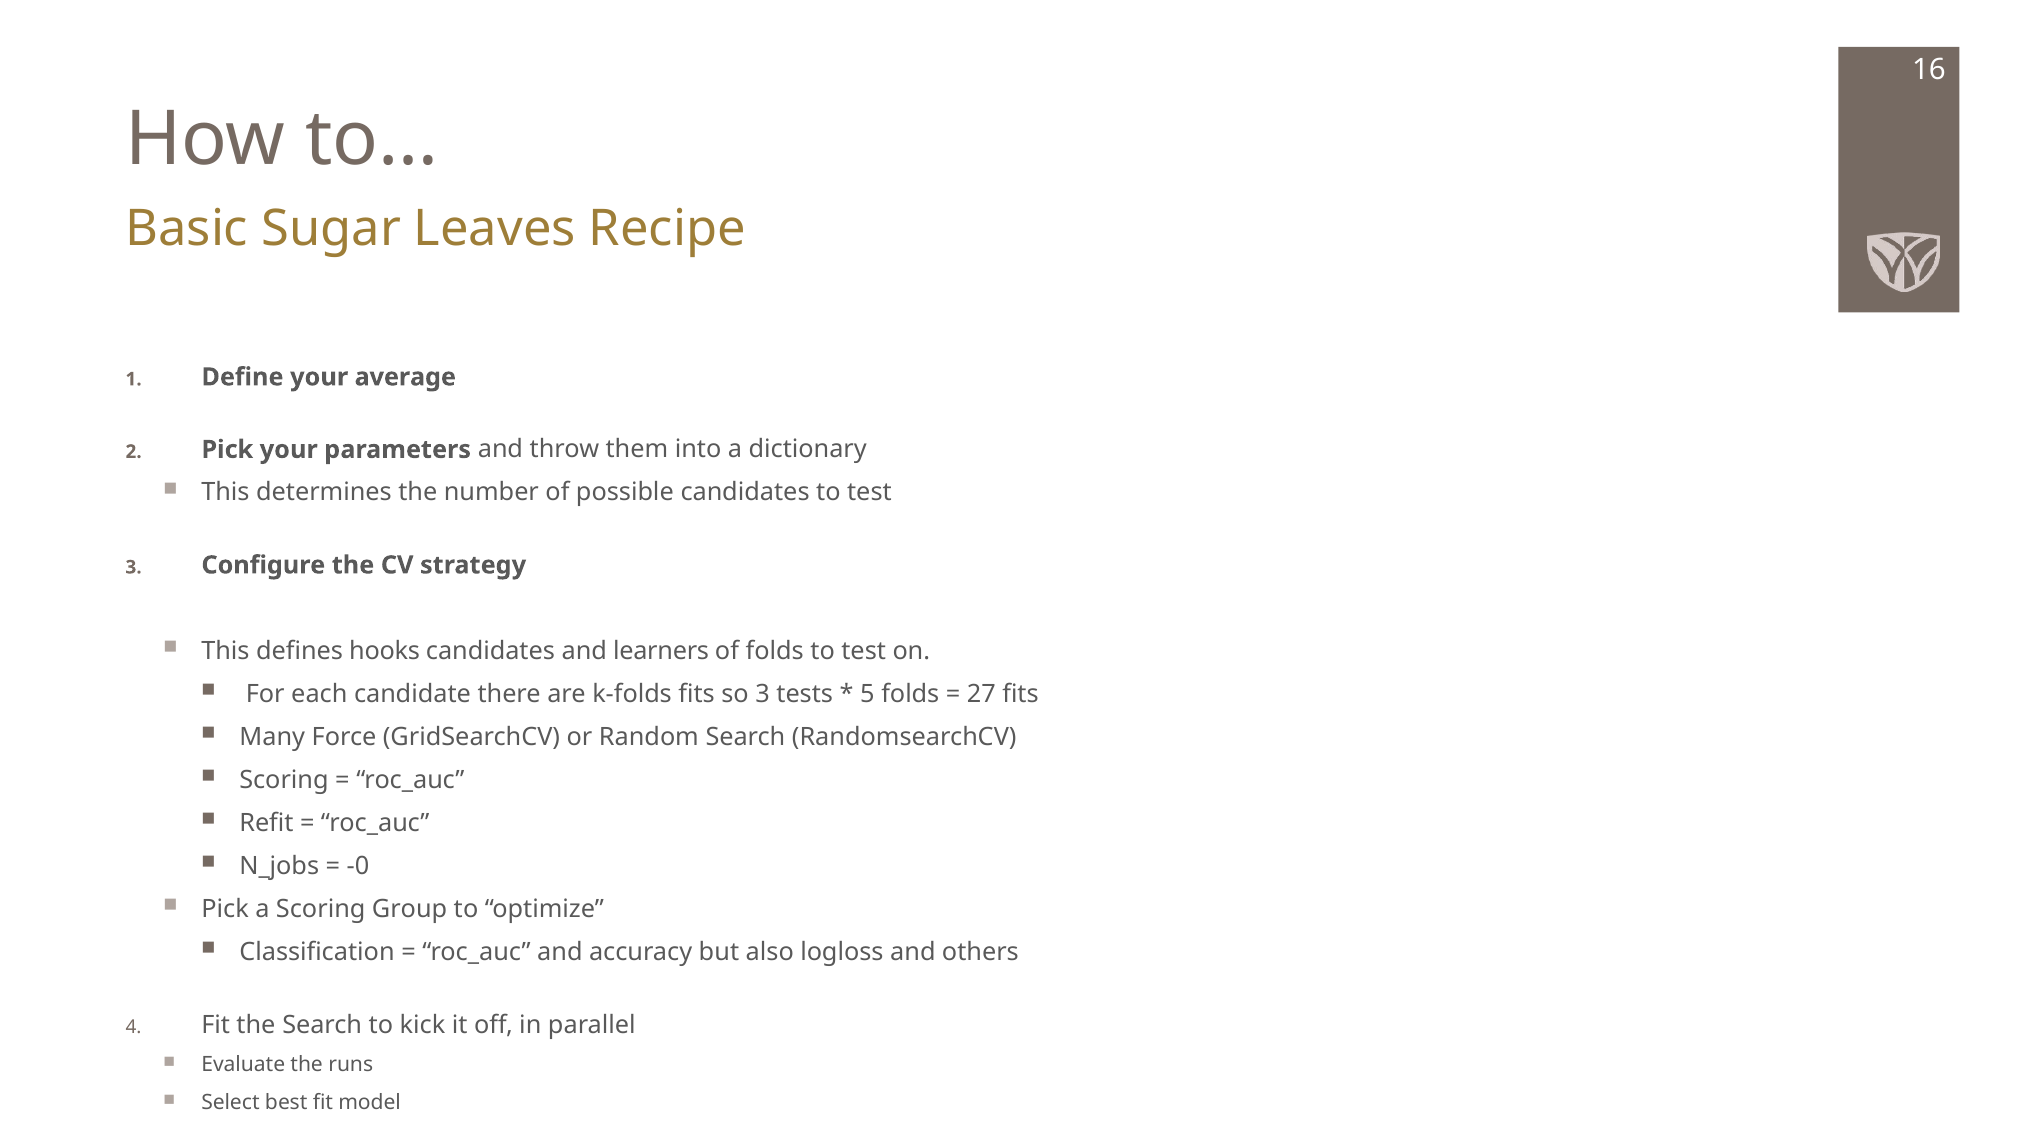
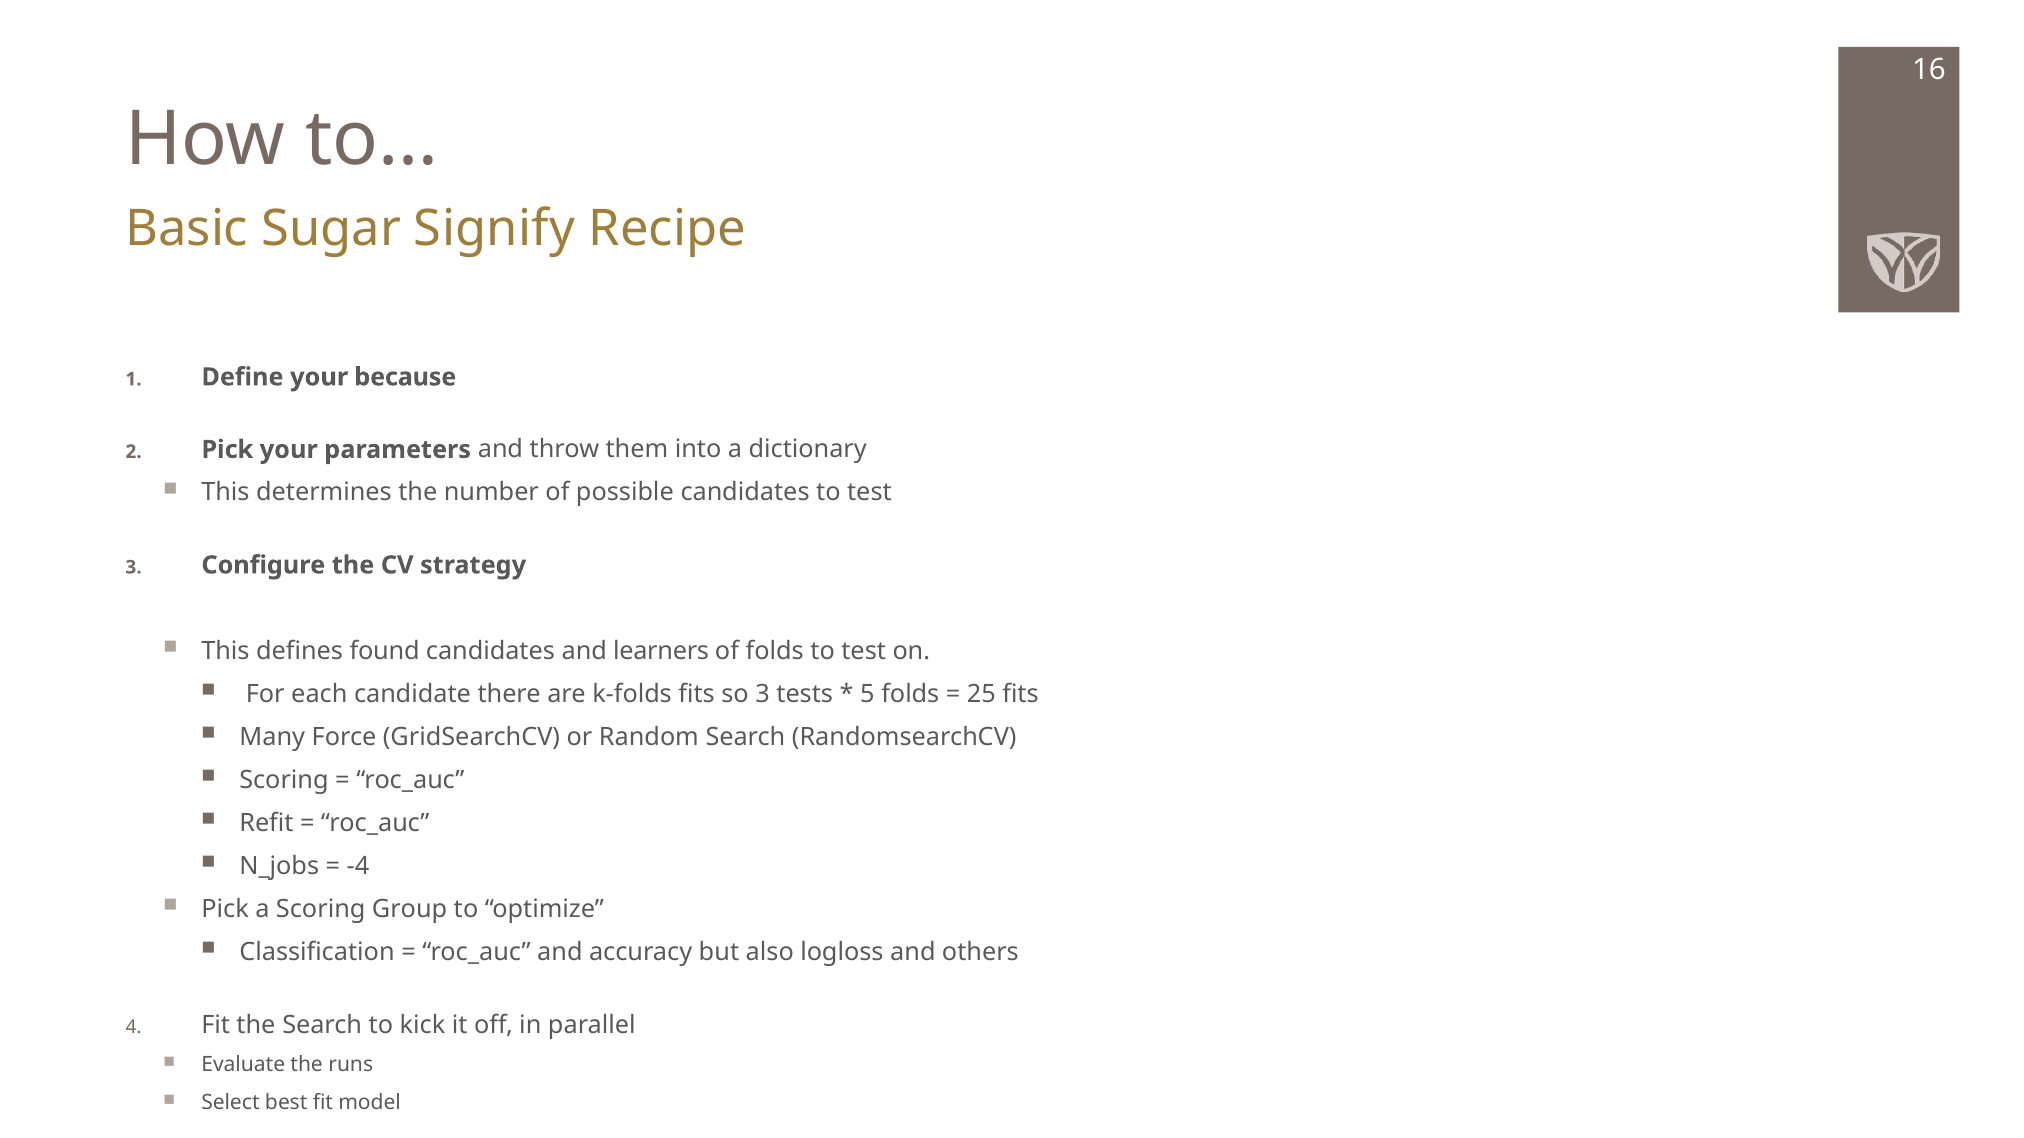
Leaves: Leaves -> Signify
average: average -> because
hooks: hooks -> found
27: 27 -> 25
-0: -0 -> -4
